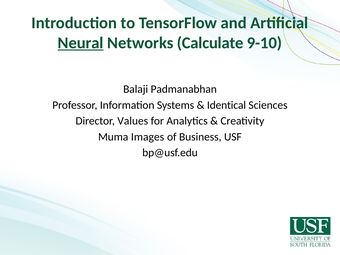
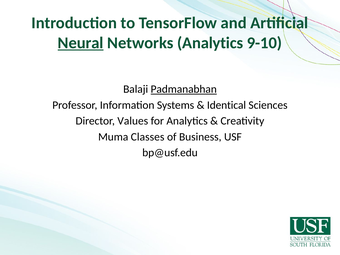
Networks Calculate: Calculate -> Analytics
Padmanabhan underline: none -> present
Images: Images -> Classes
